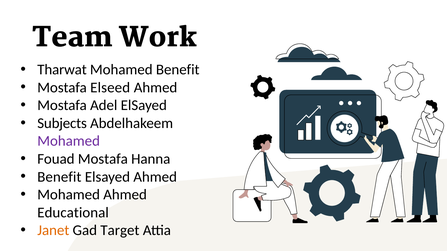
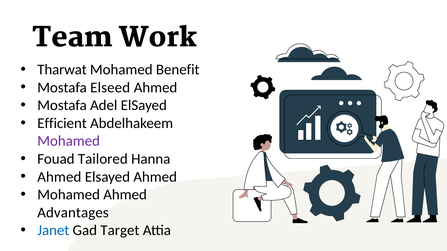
Subjects: Subjects -> Efficient
Fouad Mostafa: Mostafa -> Tailored
Benefit at (59, 177): Benefit -> Ahmed
Educational: Educational -> Advantages
Janet colour: orange -> blue
